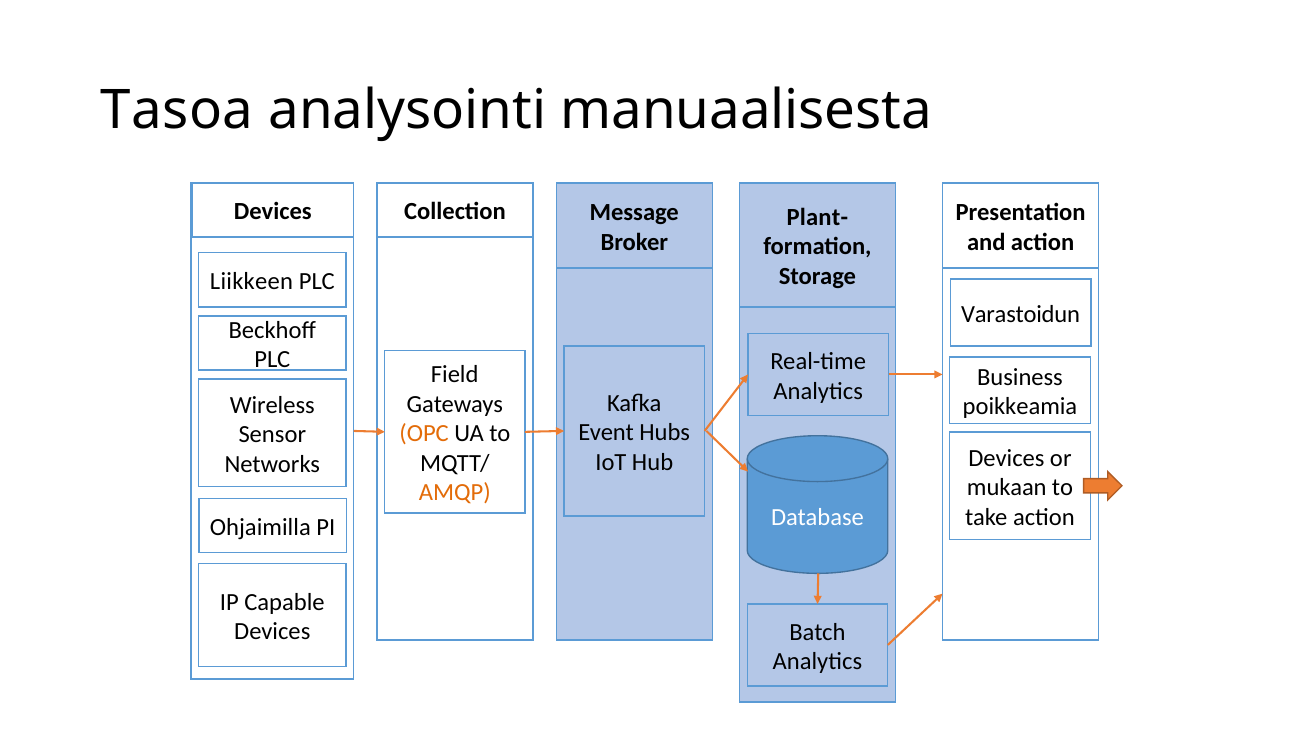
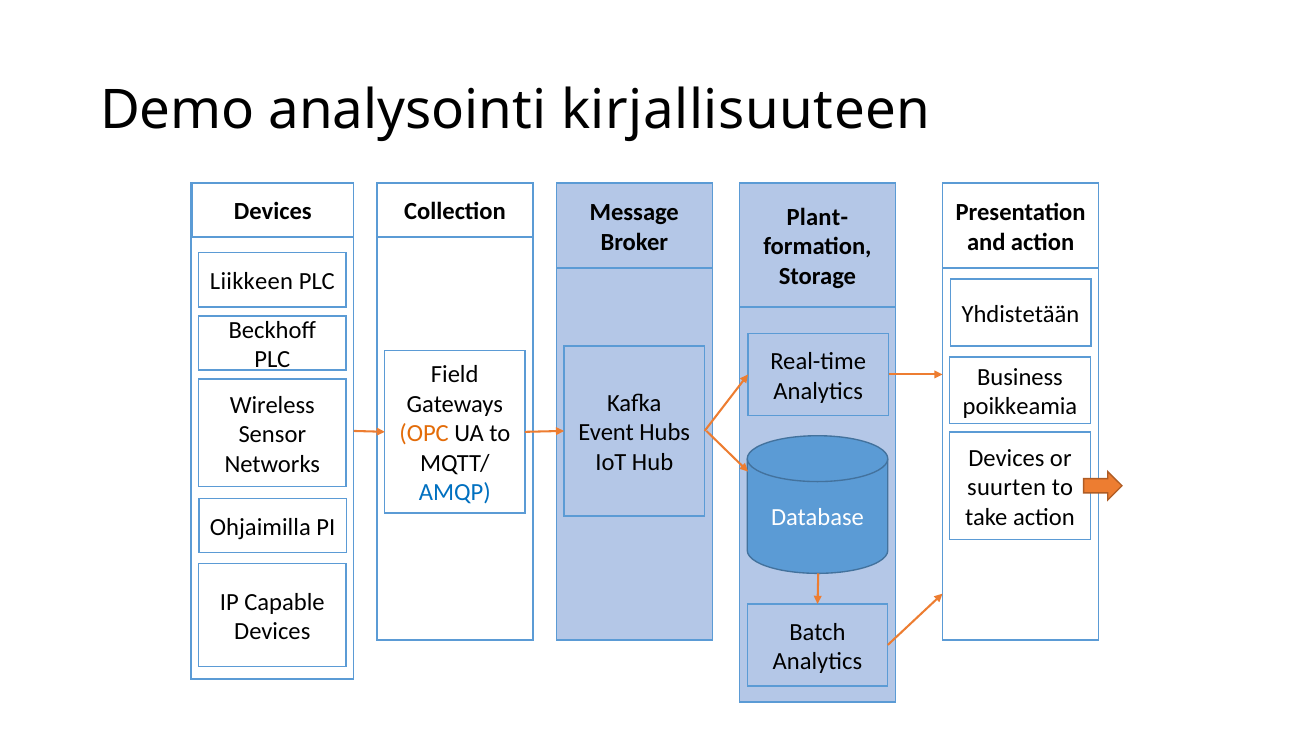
Tasoa: Tasoa -> Demo
manuaalisesta: manuaalisesta -> kirjallisuuteen
Varastoidun: Varastoidun -> Yhdistetään
mukaan: mukaan -> suurten
AMQP colour: orange -> blue
